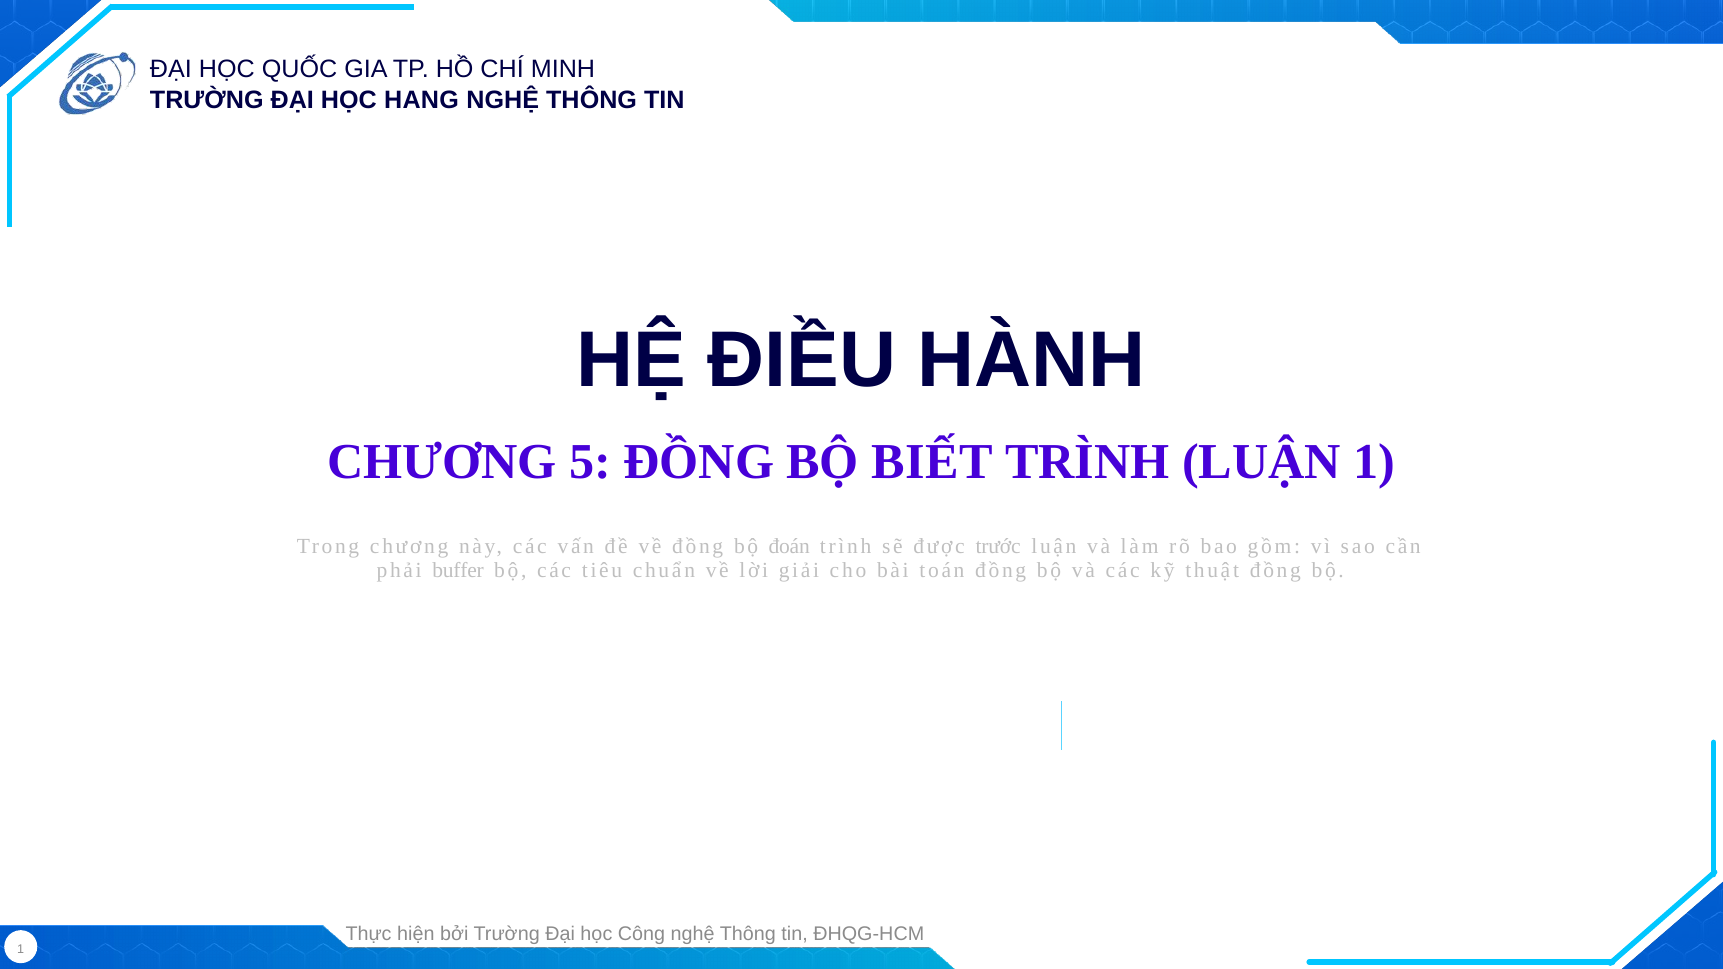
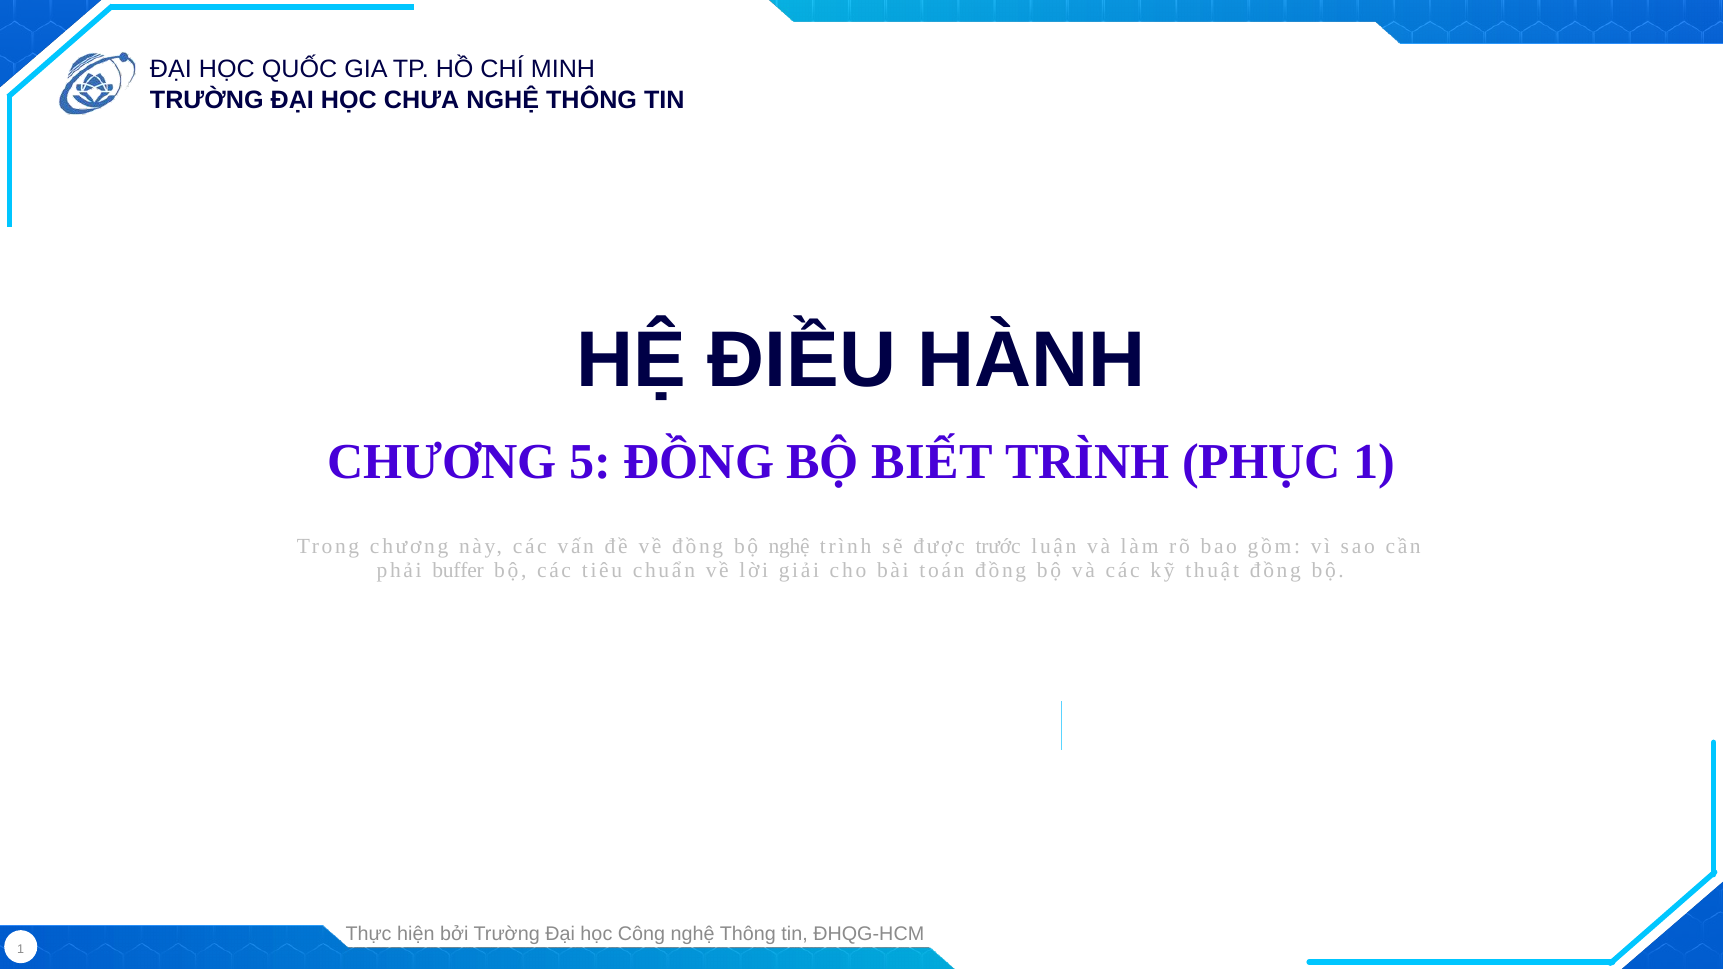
HANG: HANG -> CHƯA
TRÌNH LUẬN: LUẬN -> PHỤC
bộ đoán: đoán -> nghệ
